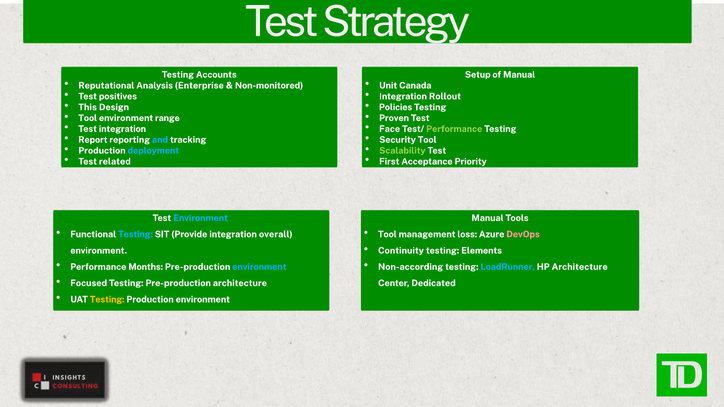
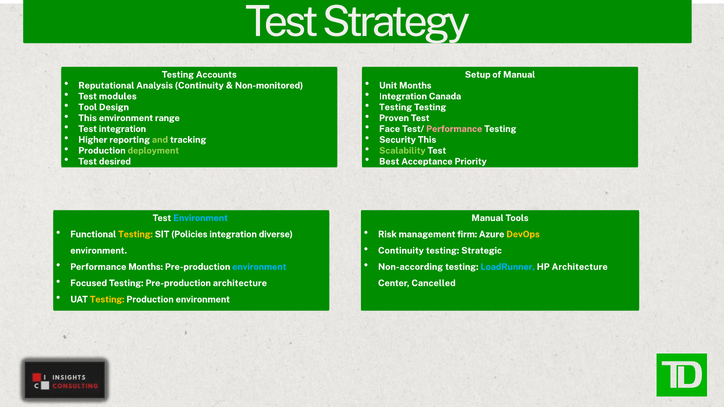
Analysis Enterprise: Enterprise -> Continuity
Unit Canada: Canada -> Months
positives: positives -> modules
Rollout: Rollout -> Canada
This: This -> Tool
Policies at (396, 107): Policies -> Testing
Tool at (88, 118): Tool -> This
Performance at (454, 129) colour: light green -> pink
Report: Report -> Higher
and colour: light blue -> light green
Security Tool: Tool -> This
deployment colour: light blue -> light green
related: related -> desired
First: First -> Best
Testing at (135, 234) colour: light blue -> yellow
Provide: Provide -> Policies
overall: overall -> diverse
Tool at (387, 234): Tool -> Risk
loss: loss -> firm
DevOps colour: pink -> yellow
Elements: Elements -> Strategic
Dedicated: Dedicated -> Cancelled
